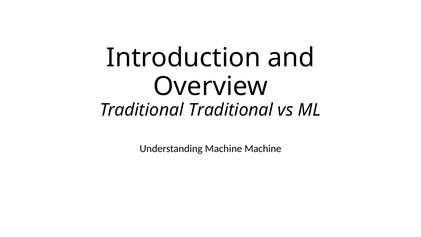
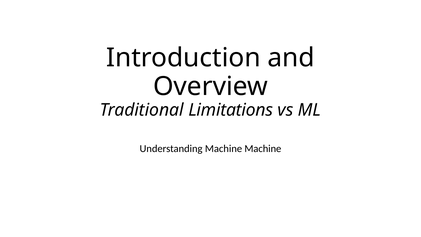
Traditional Traditional: Traditional -> Limitations
